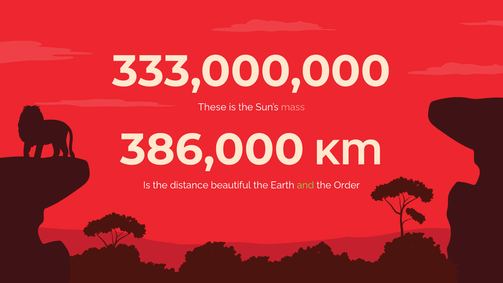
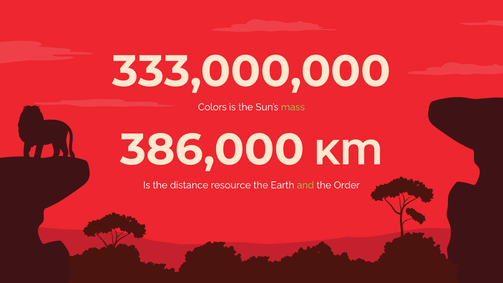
These: These -> Colors
mass colour: pink -> light green
beautiful: beautiful -> resource
